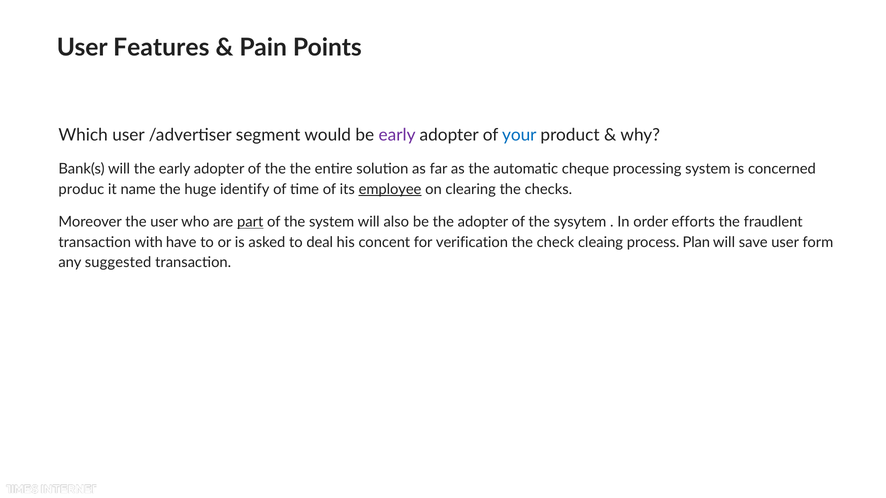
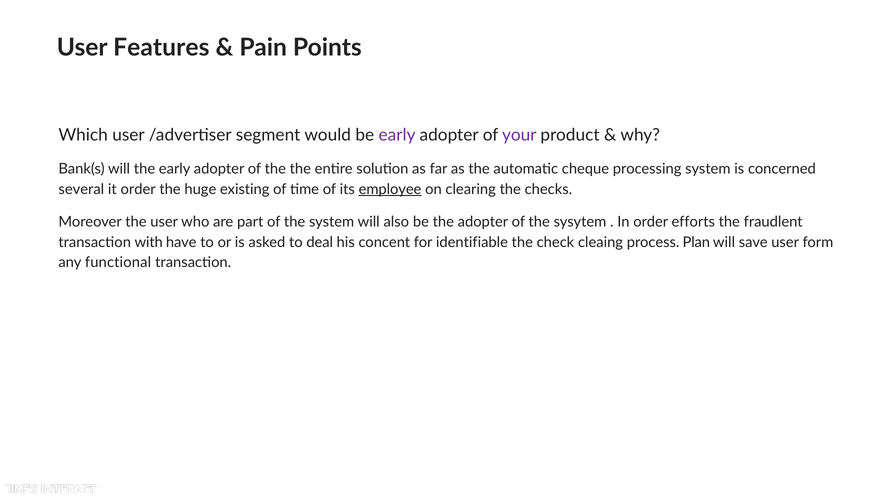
your colour: blue -> purple
produc: produc -> several
it name: name -> order
identify: identify -> existing
part underline: present -> none
verification: verification -> identifiable
suggested: suggested -> functional
